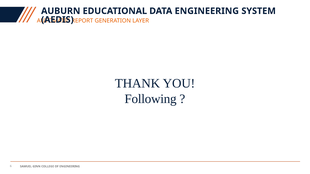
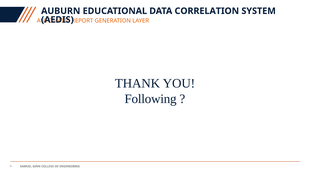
DATA ENGINEERING: ENGINEERING -> CORRELATION
